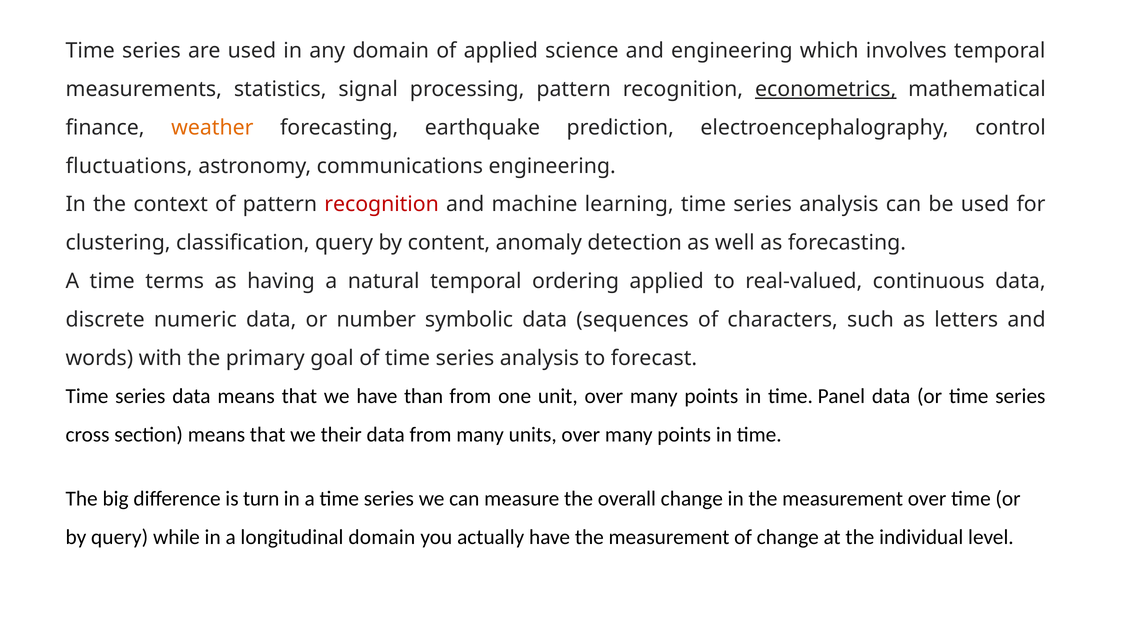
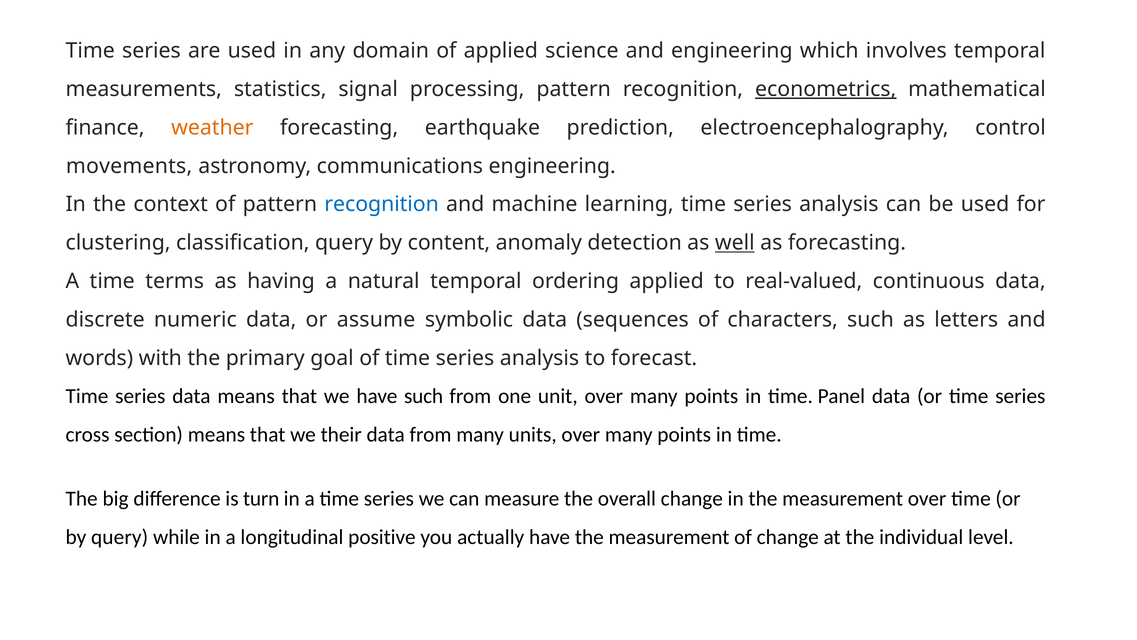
fluctuations: fluctuations -> movements
recognition at (382, 204) colour: red -> blue
well underline: none -> present
number: number -> assume
have than: than -> such
longitudinal domain: domain -> positive
